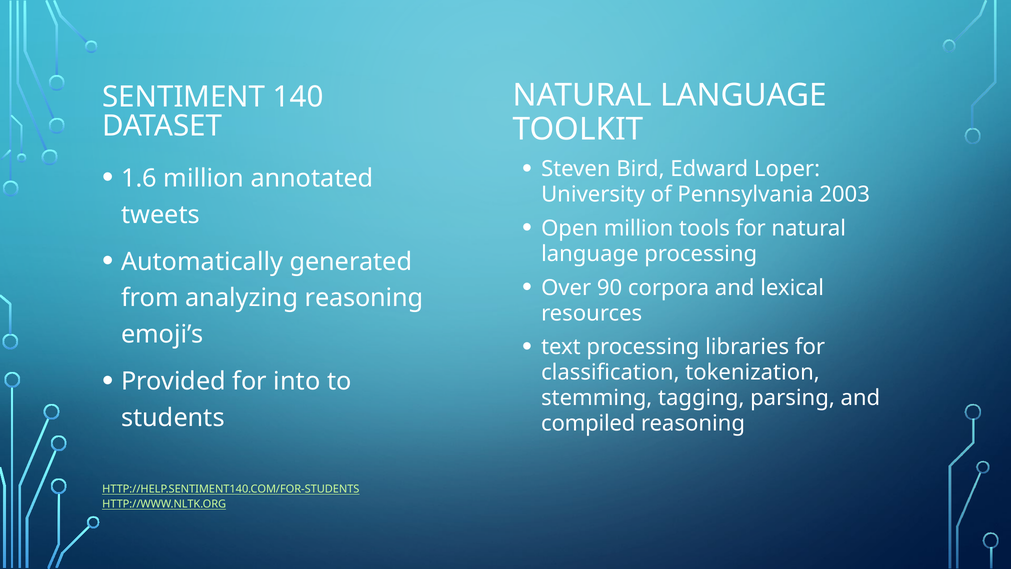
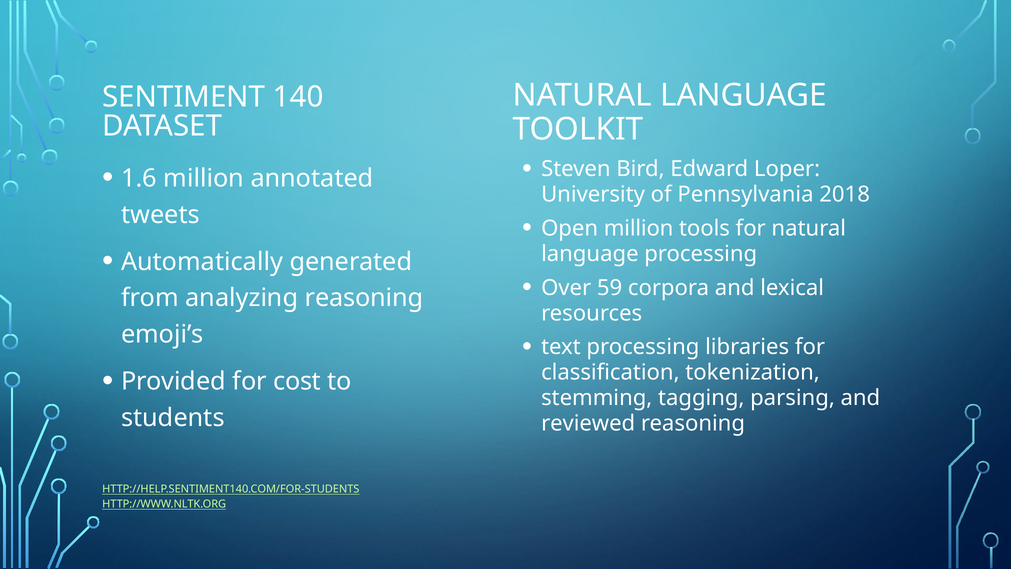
2003: 2003 -> 2018
90: 90 -> 59
into: into -> cost
compiled: compiled -> reviewed
